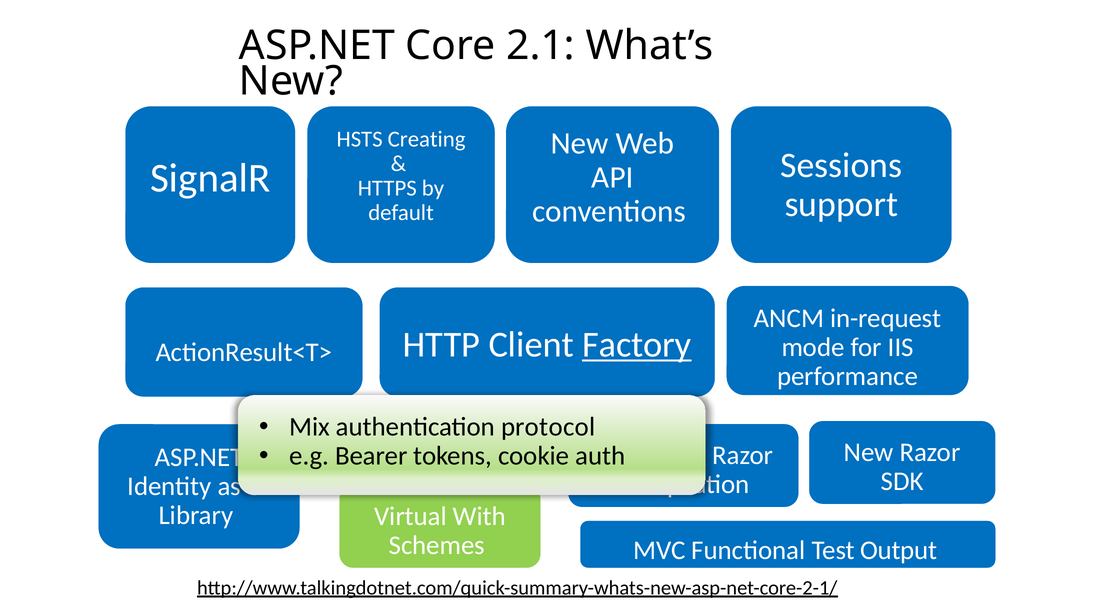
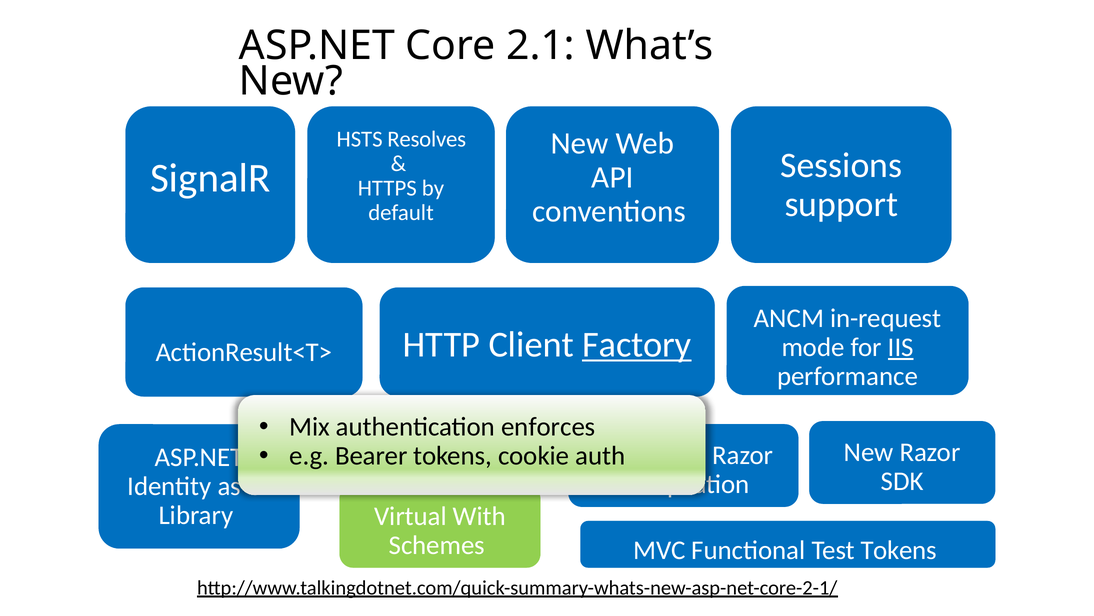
Creating: Creating -> Resolves
IIS underline: none -> present
protocol: protocol -> enforces
Test Output: Output -> Tokens
